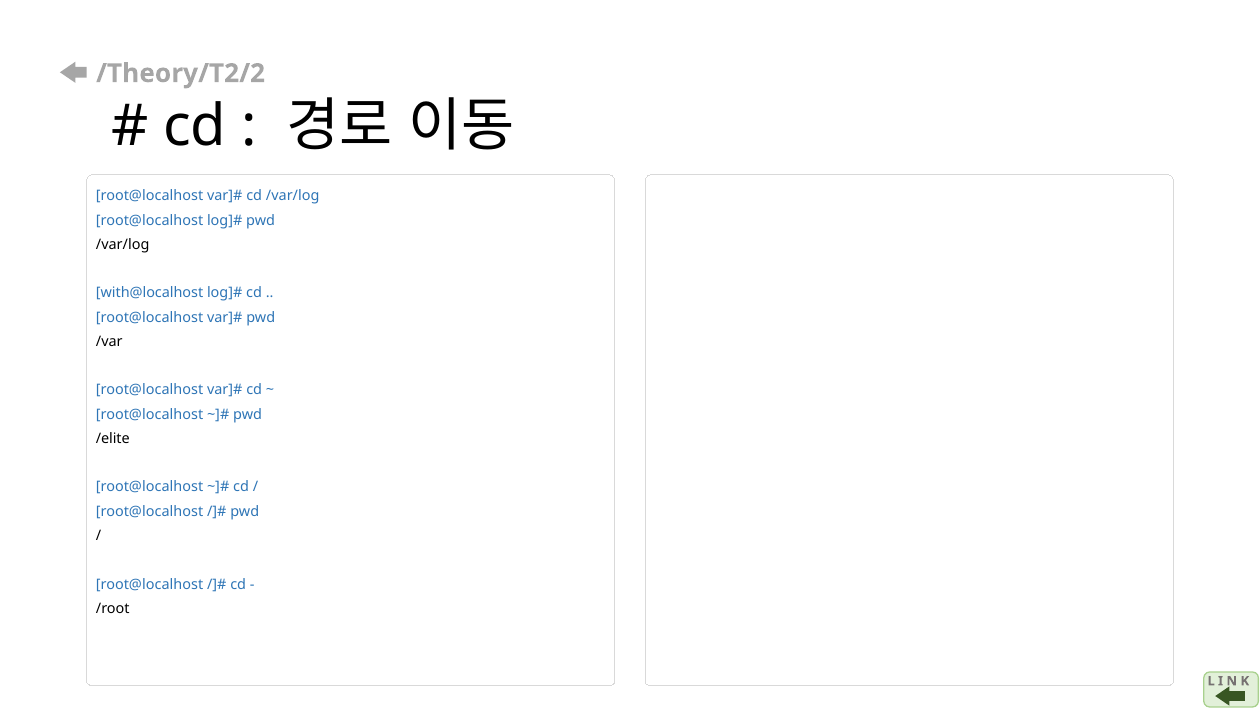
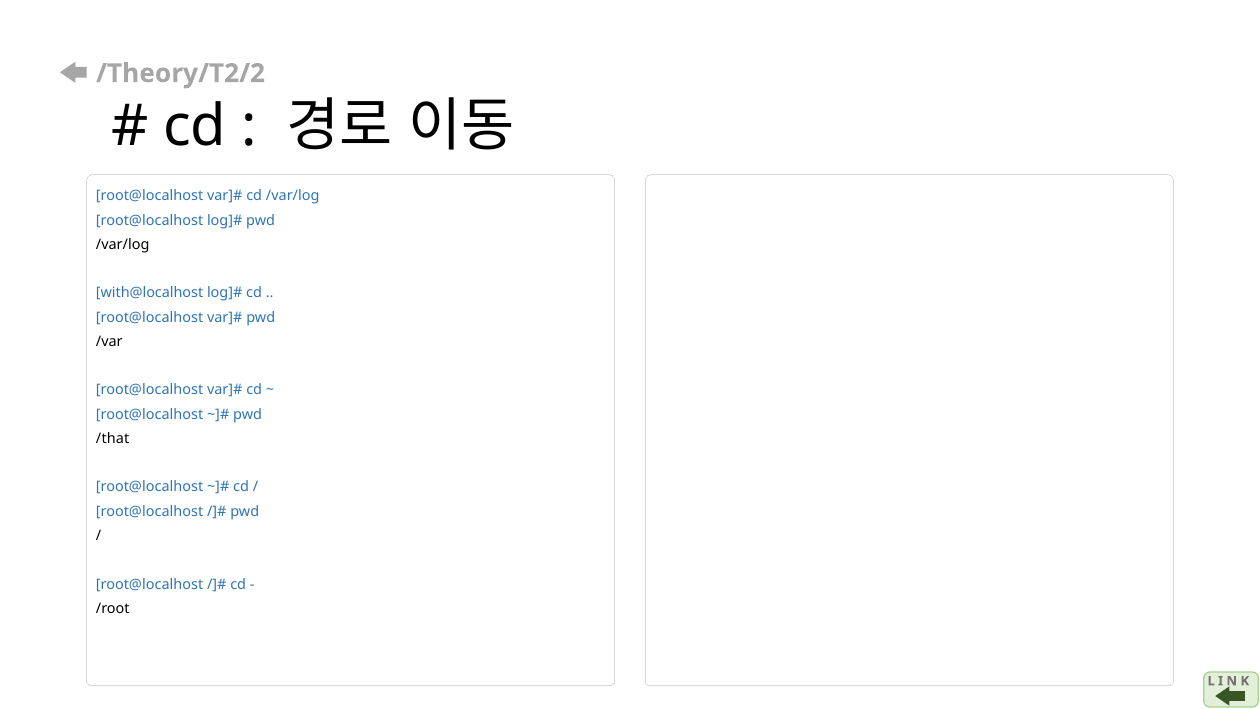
/elite: /elite -> /that
